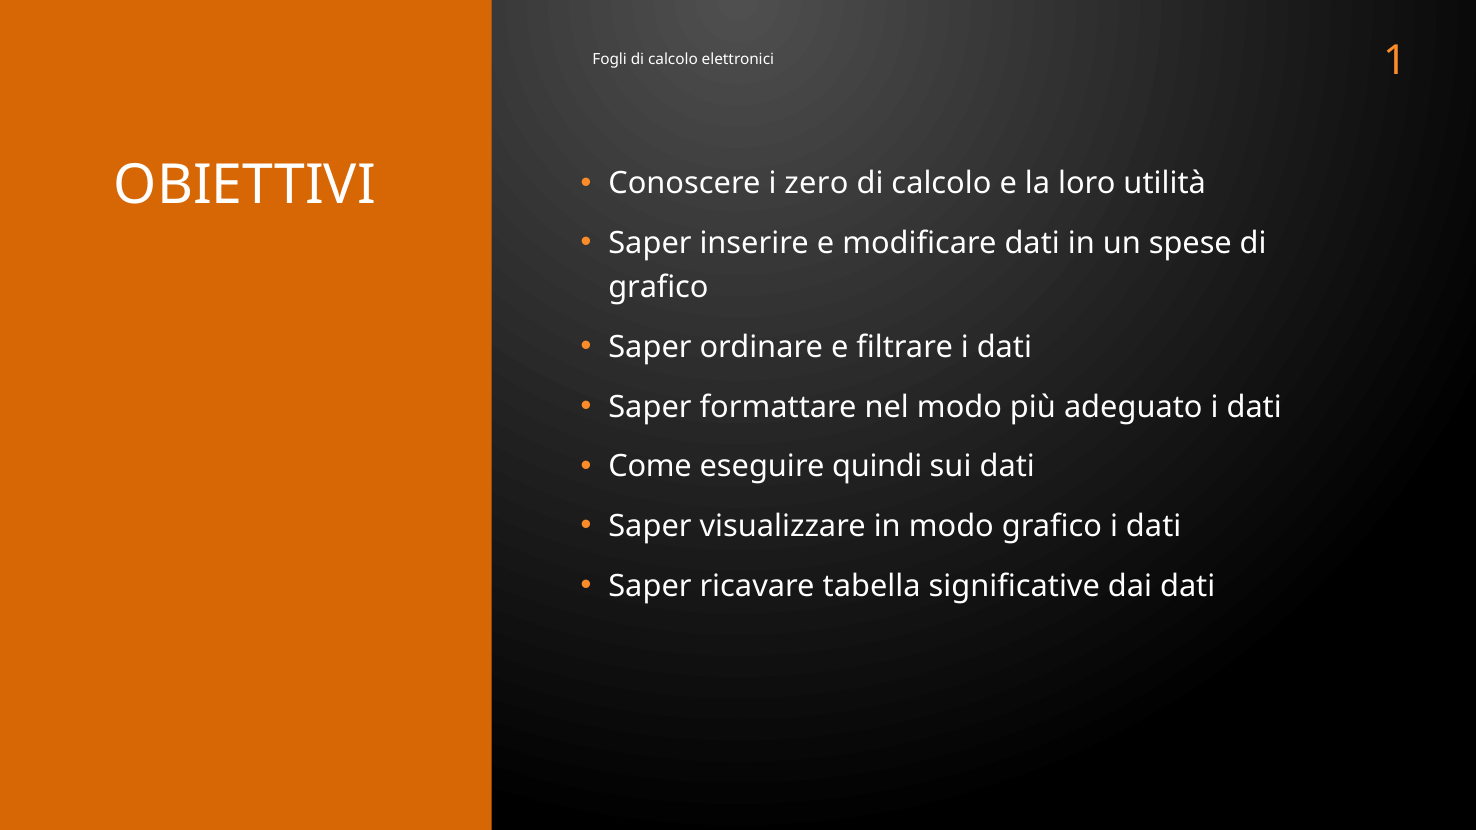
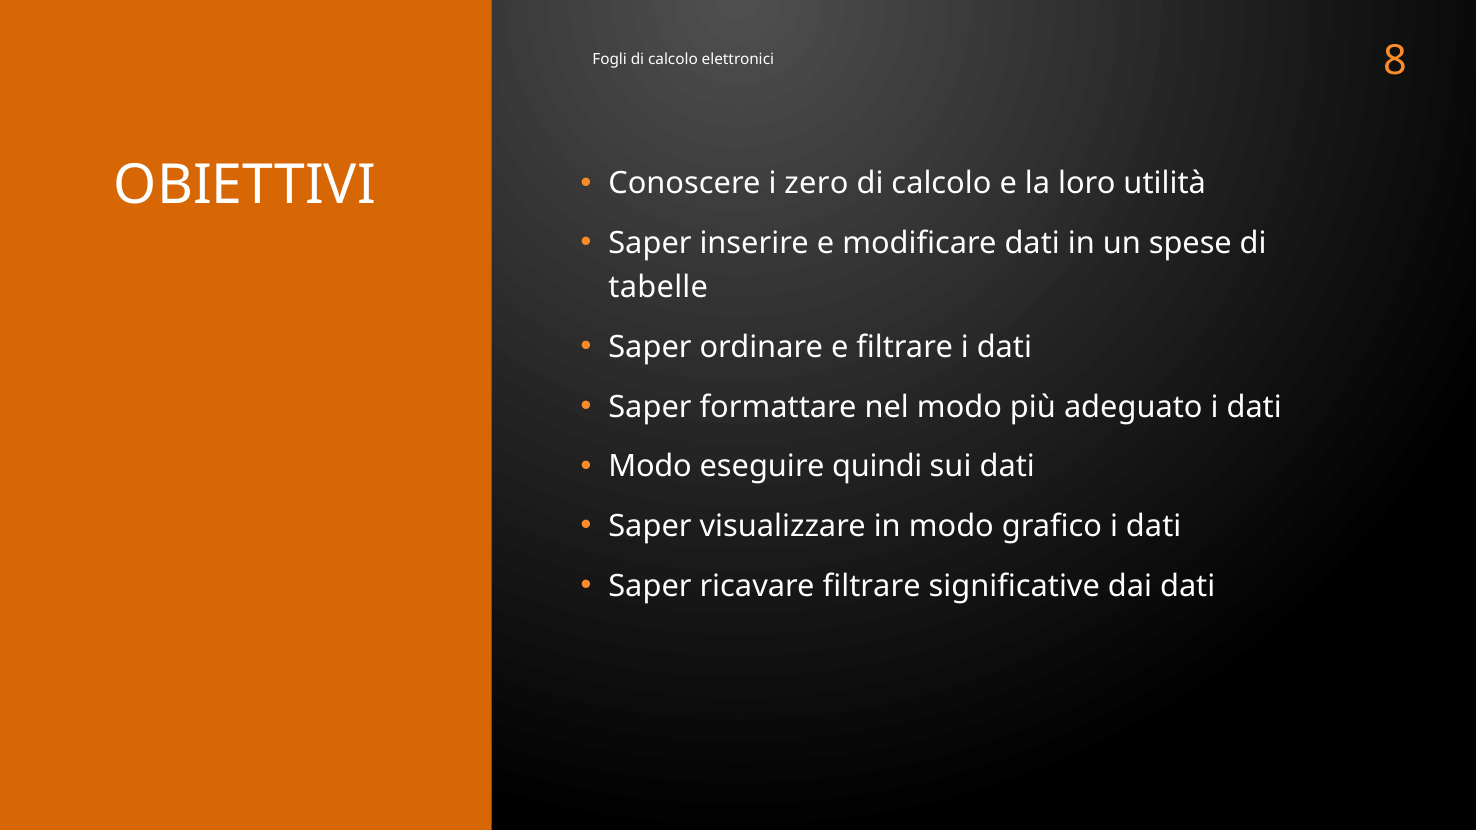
1: 1 -> 8
grafico at (658, 288): grafico -> tabelle
Come at (650, 467): Come -> Modo
ricavare tabella: tabella -> filtrare
